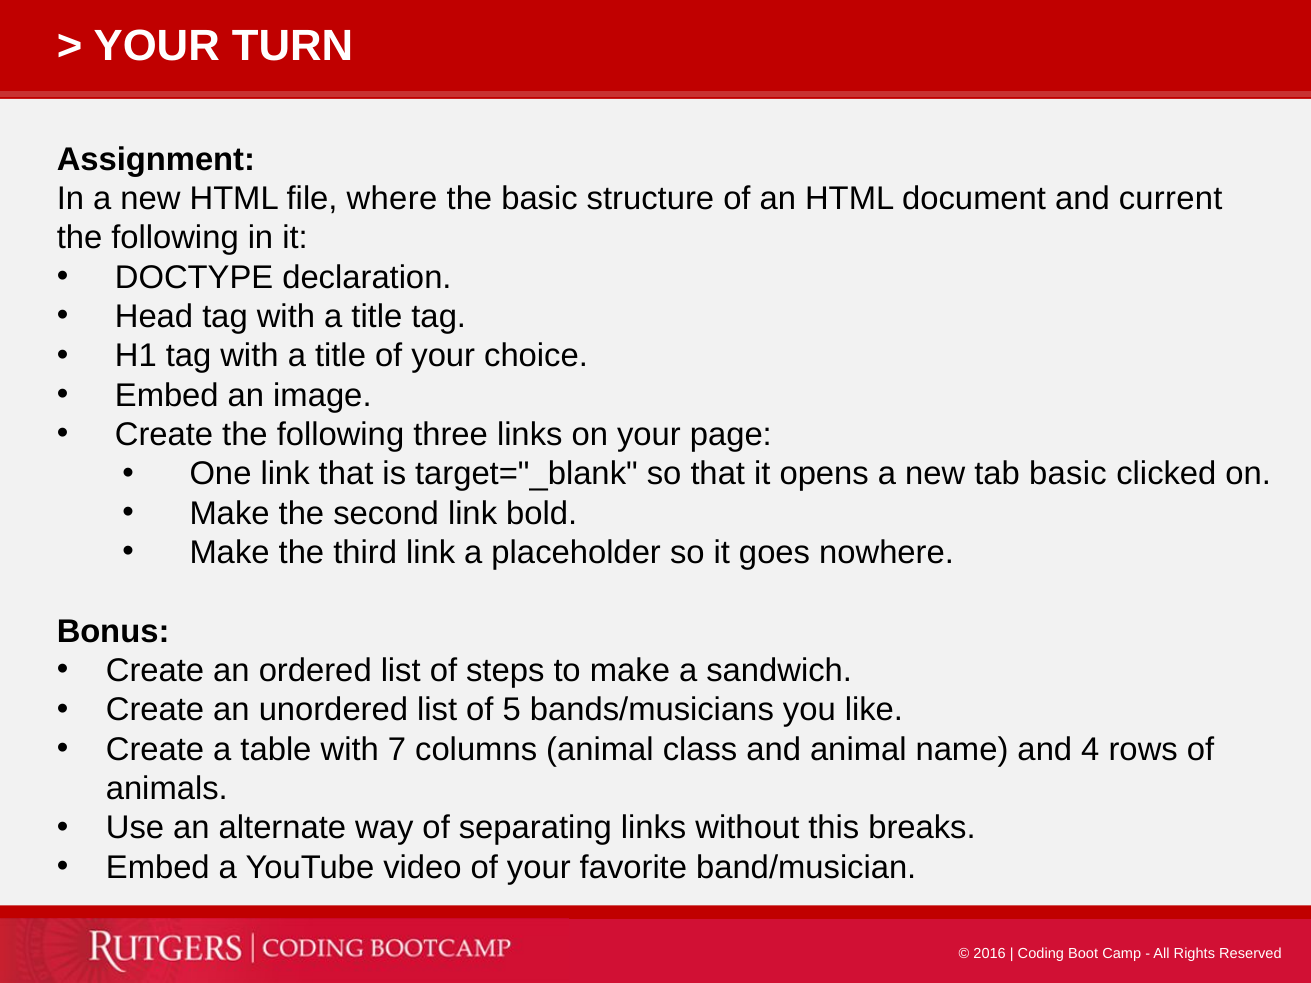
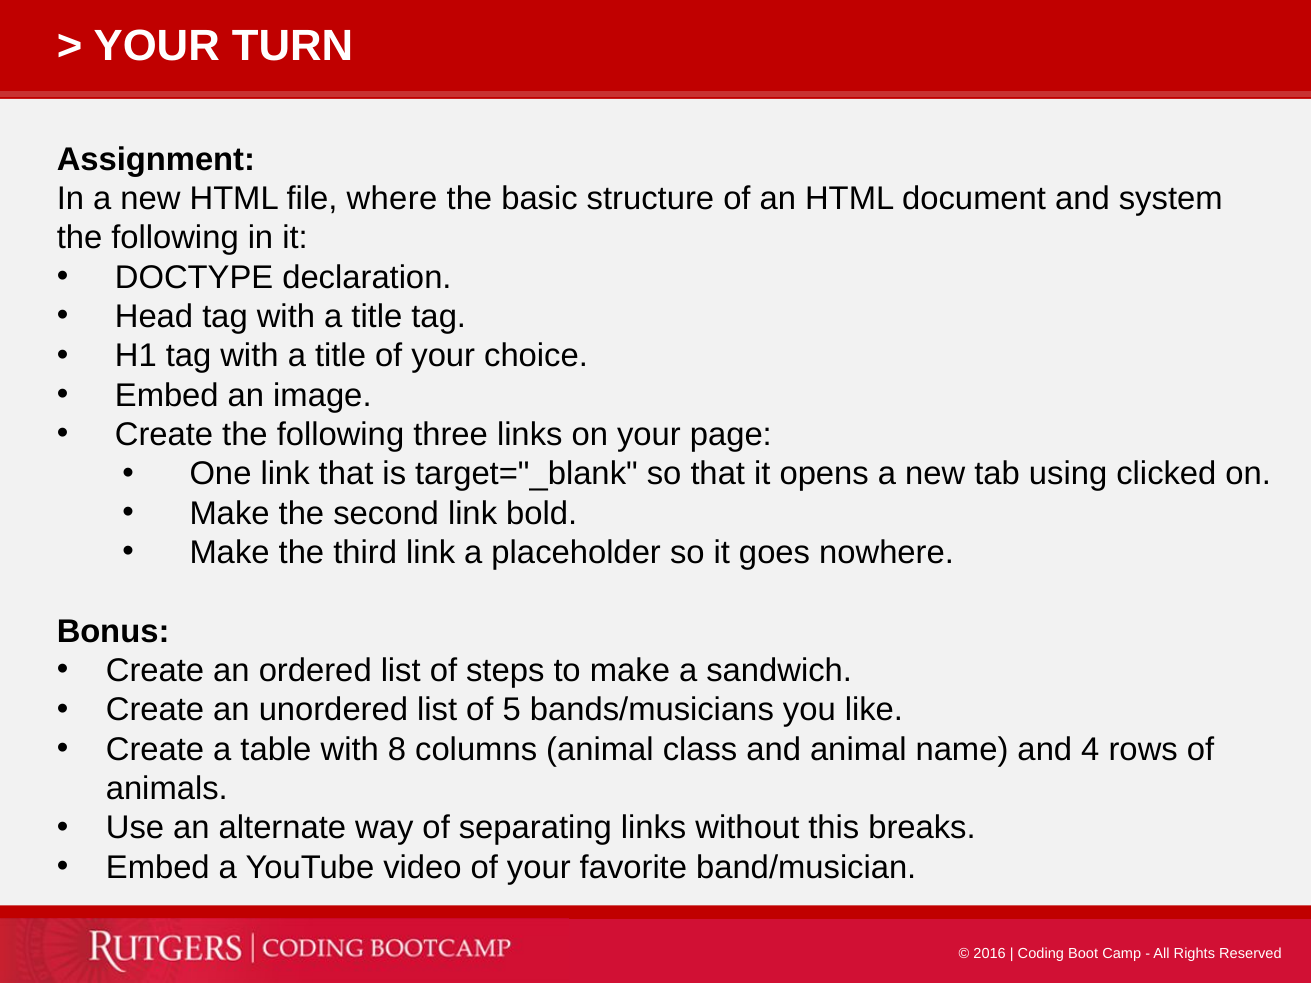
current: current -> system
tab basic: basic -> using
7: 7 -> 8
